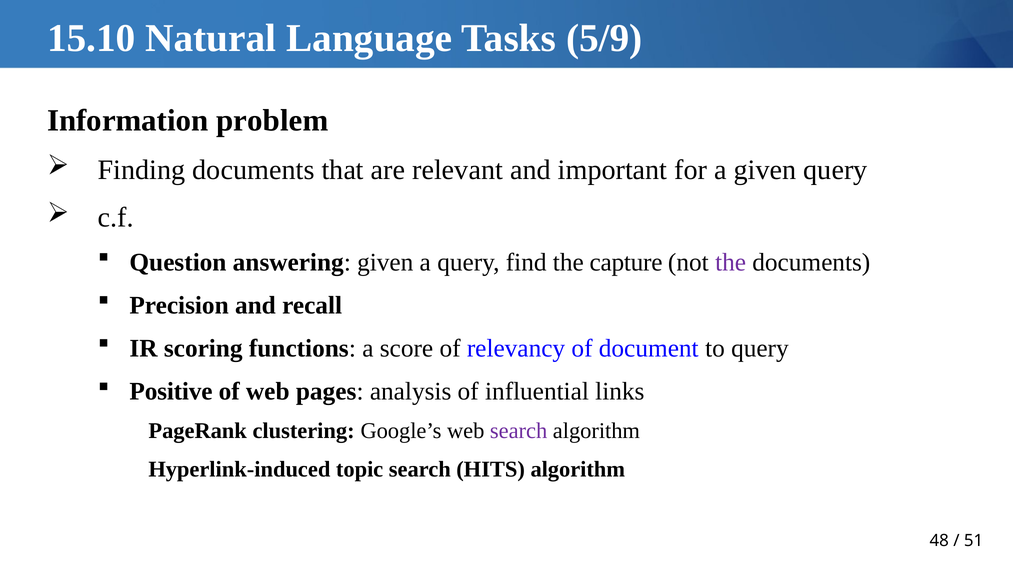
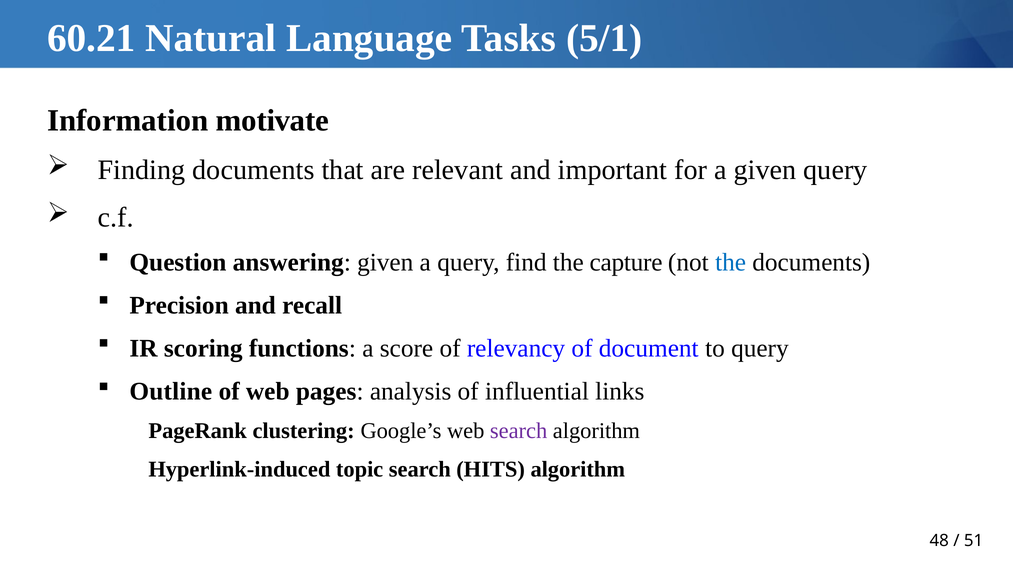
15.10: 15.10 -> 60.21
5/9: 5/9 -> 5/1
problem: problem -> motivate
the at (731, 262) colour: purple -> blue
Positive: Positive -> Outline
